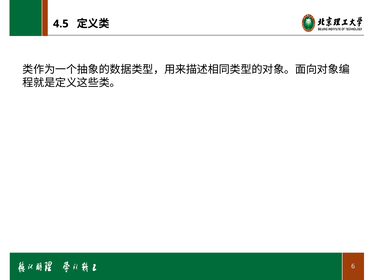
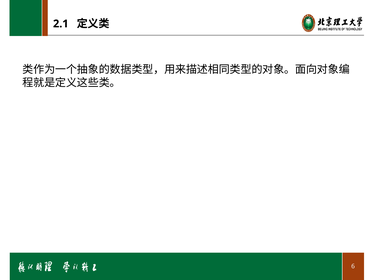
4.5: 4.5 -> 2.1
